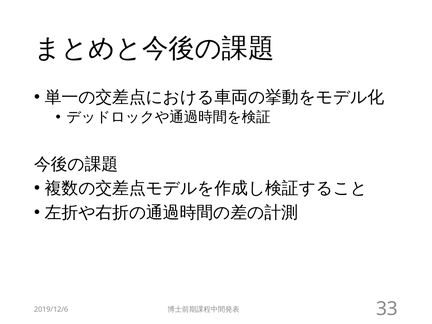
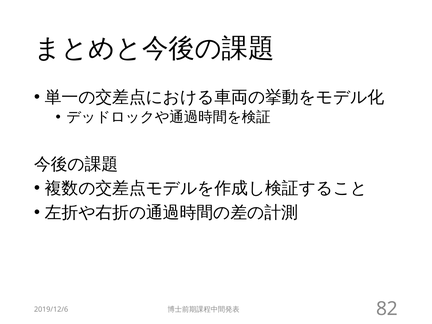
33: 33 -> 82
